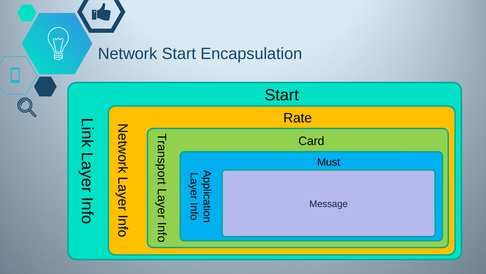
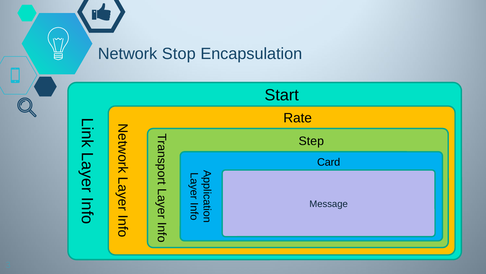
Network Start: Start -> Stop
Card: Card -> Step
Must: Must -> Card
